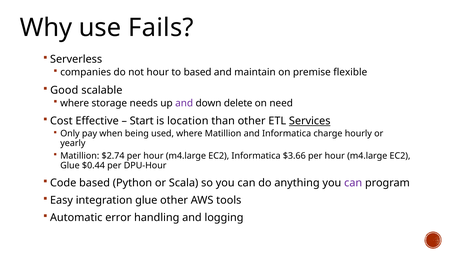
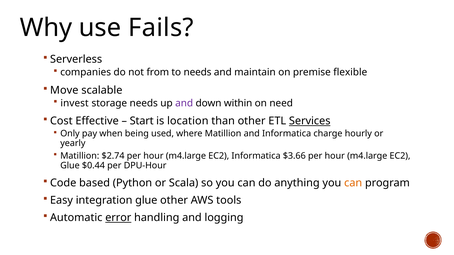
not hour: hour -> from
to based: based -> needs
Good: Good -> Move
where at (75, 103): where -> invest
delete: delete -> within
can at (353, 183) colour: purple -> orange
error underline: none -> present
